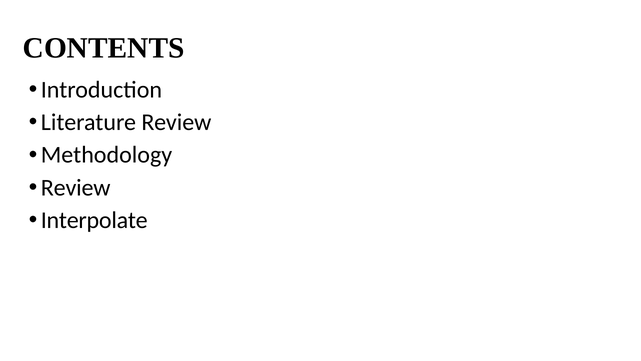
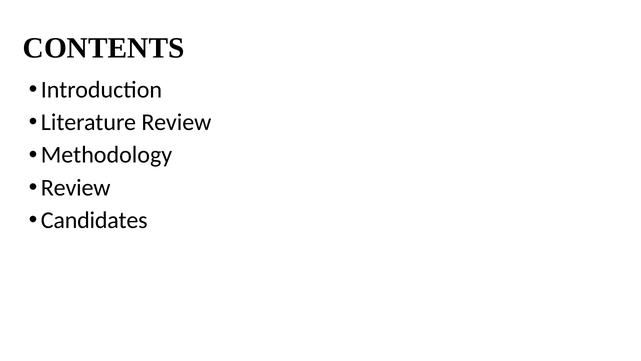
Interpolate: Interpolate -> Candidates
